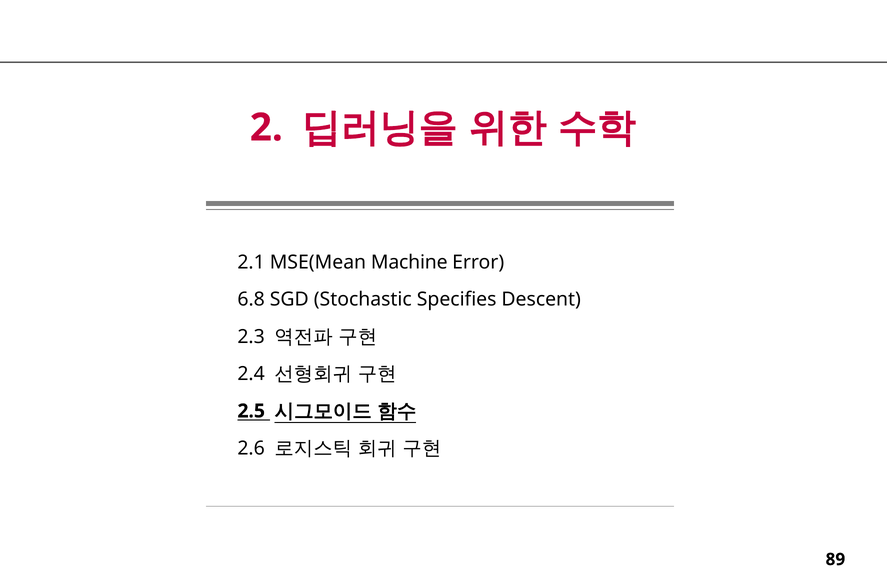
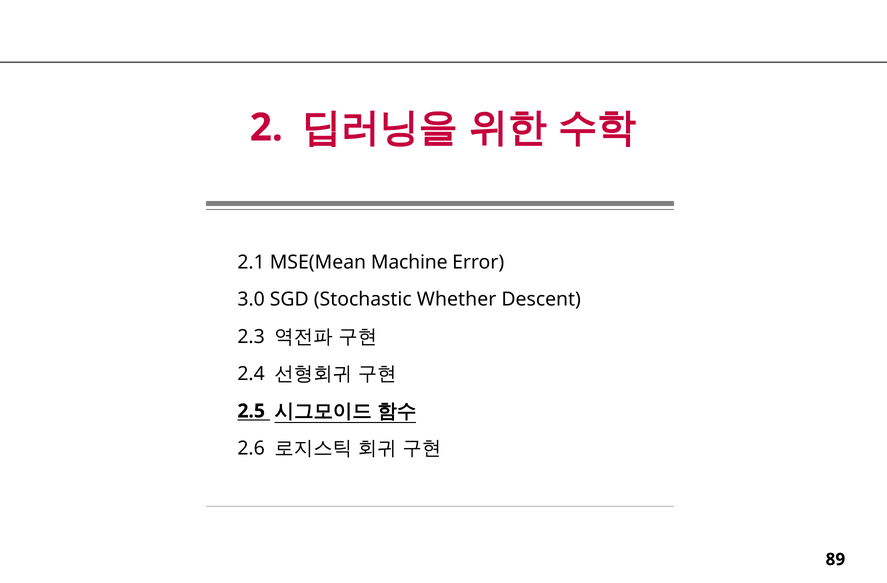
6.8: 6.8 -> 3.0
Specifies: Specifies -> Whether
